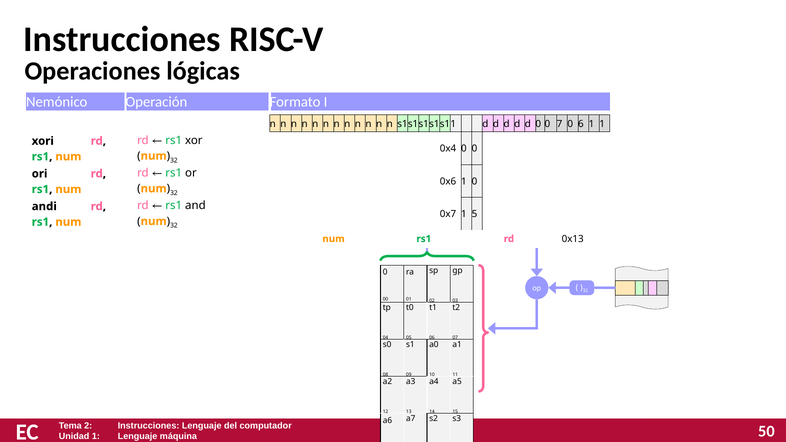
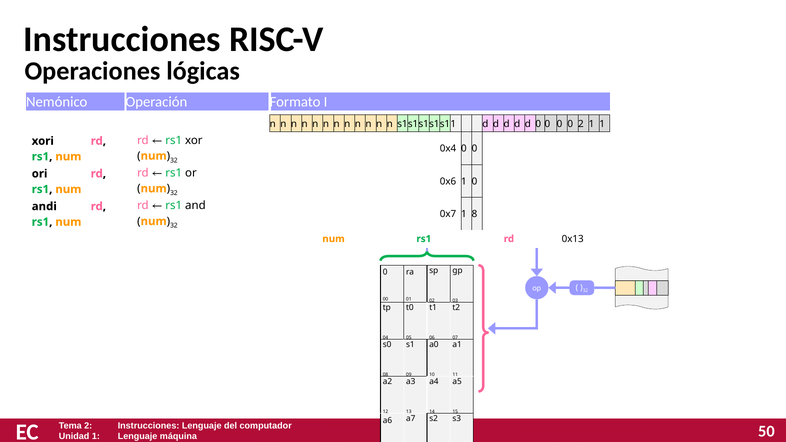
d 0 0 7: 7 -> 0
0 6: 6 -> 2
5: 5 -> 8
